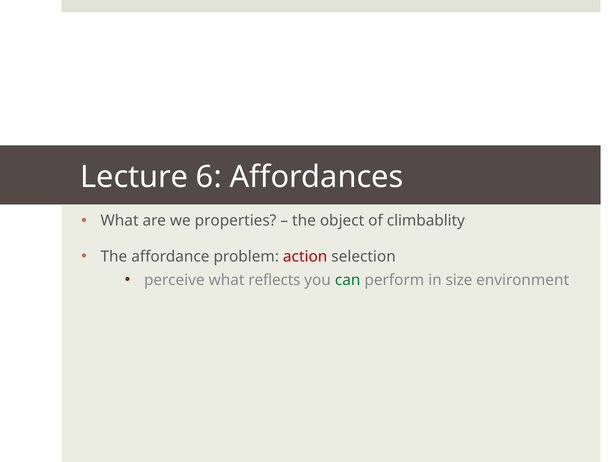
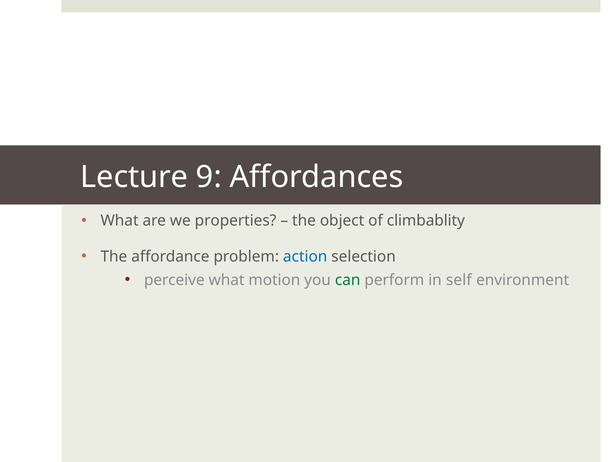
6: 6 -> 9
action colour: red -> blue
reflects: reflects -> motion
size: size -> self
